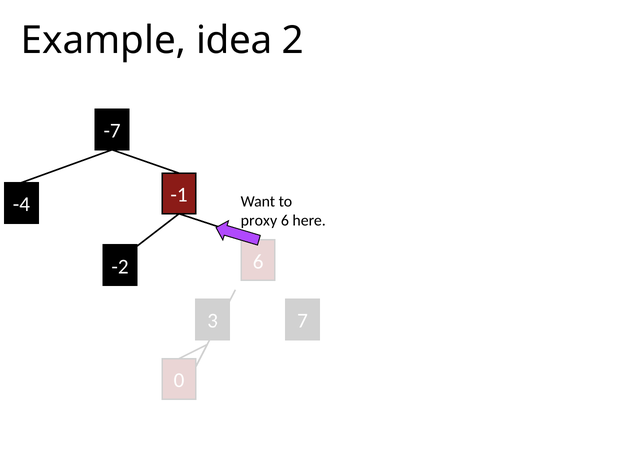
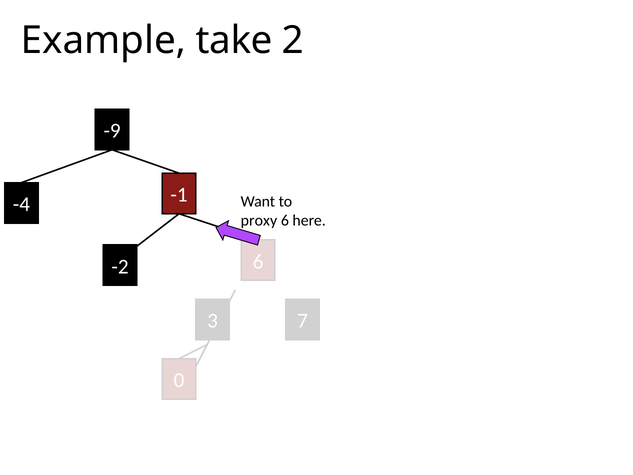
idea: idea -> take
-7: -7 -> -9
